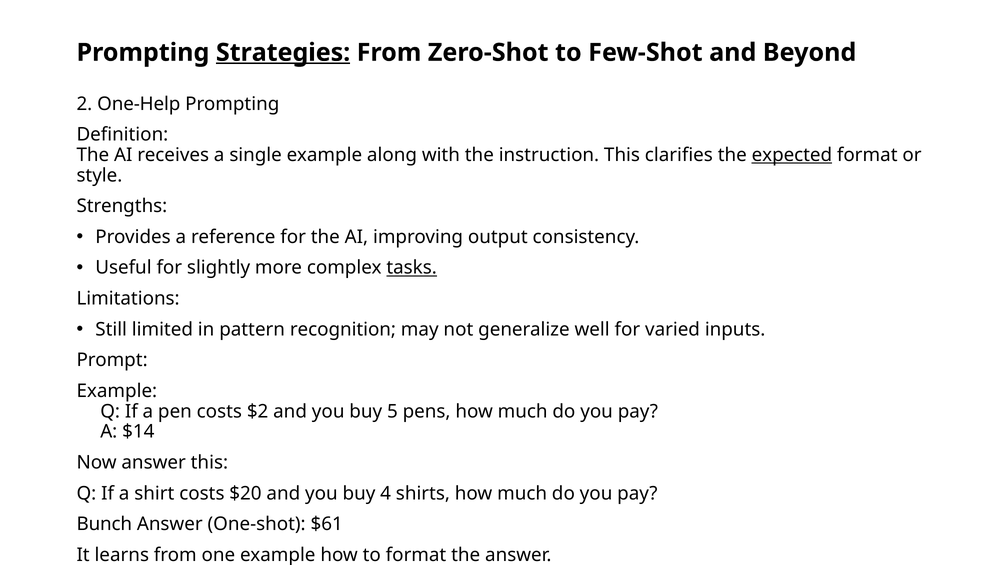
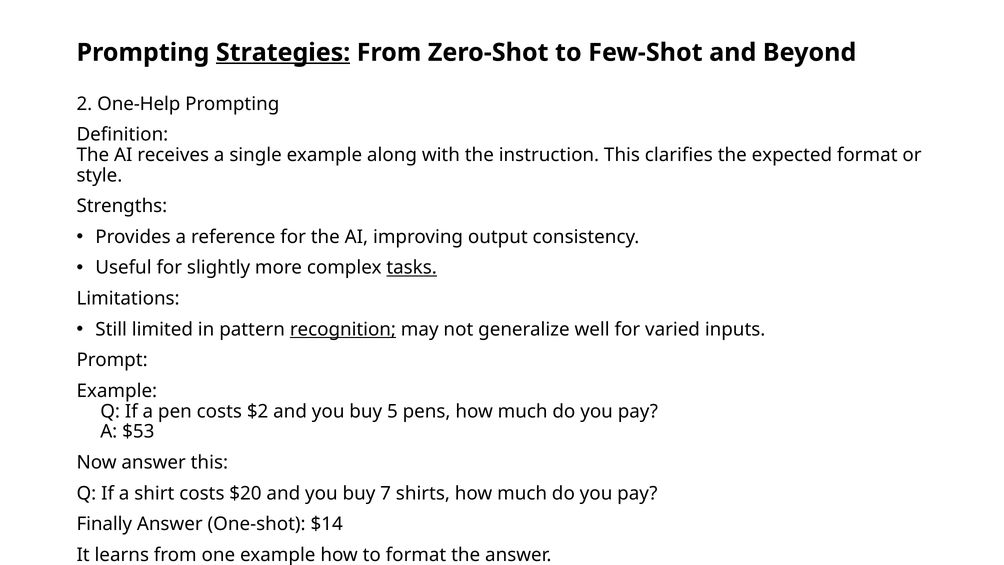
expected underline: present -> none
recognition underline: none -> present
$14: $14 -> $53
4: 4 -> 7
Bunch: Bunch -> Finally
$61: $61 -> $14
